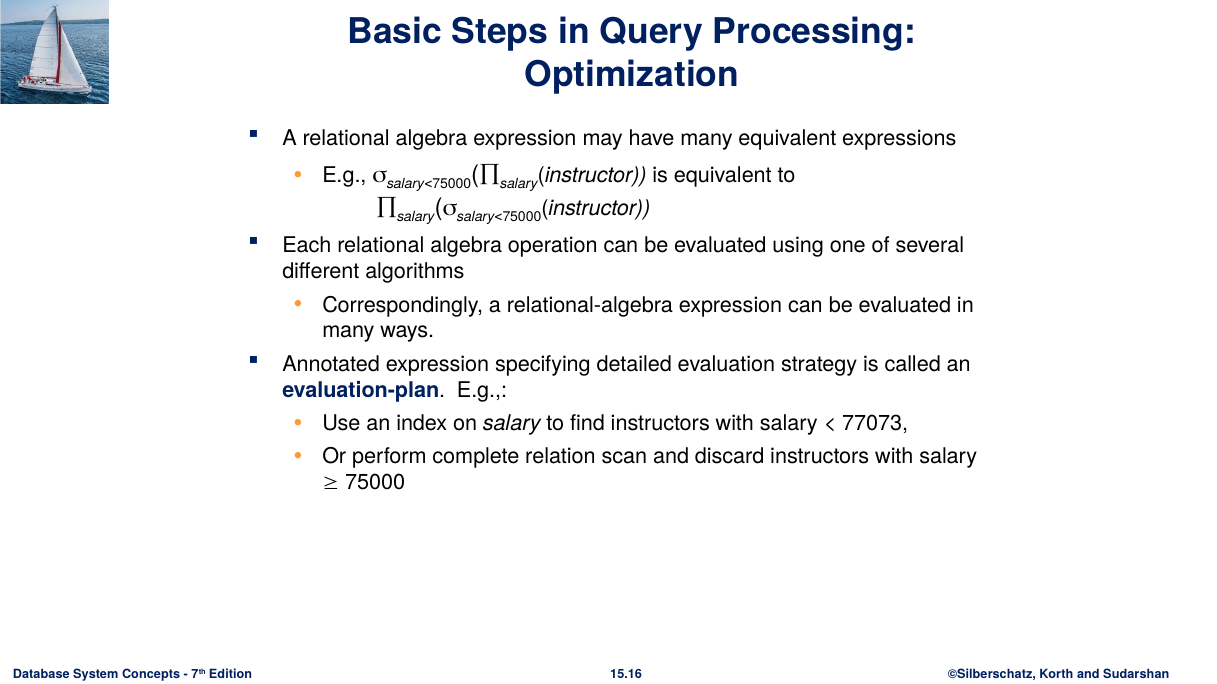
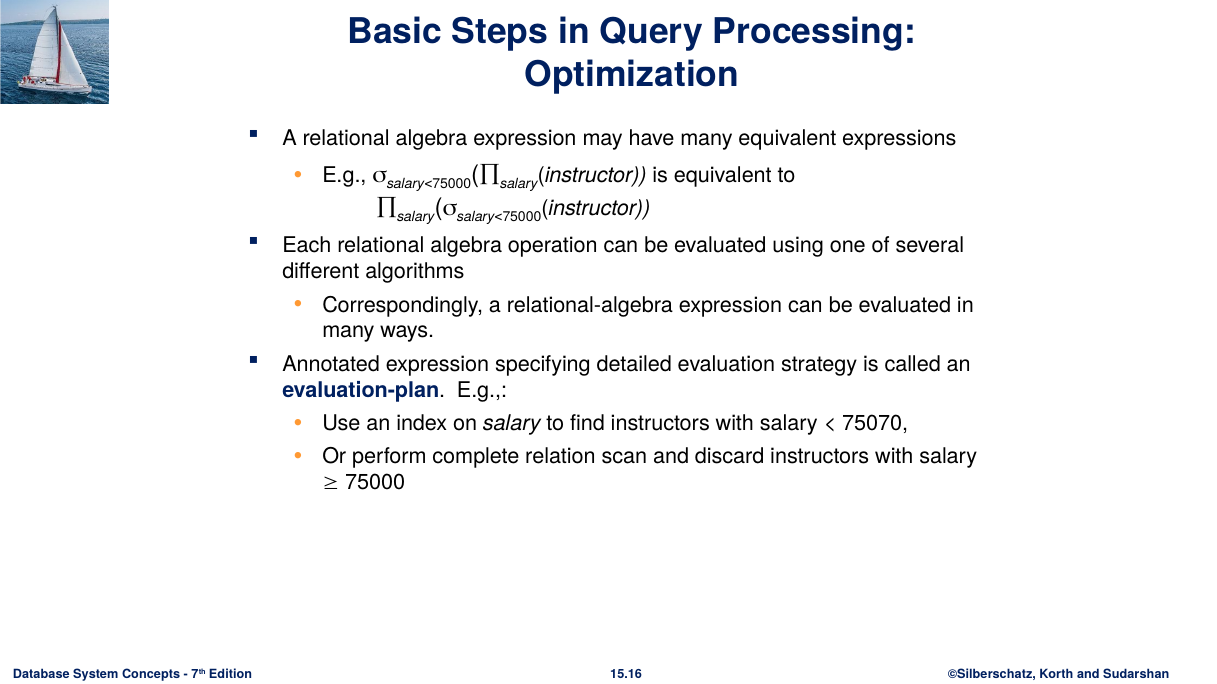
77073: 77073 -> 75070
